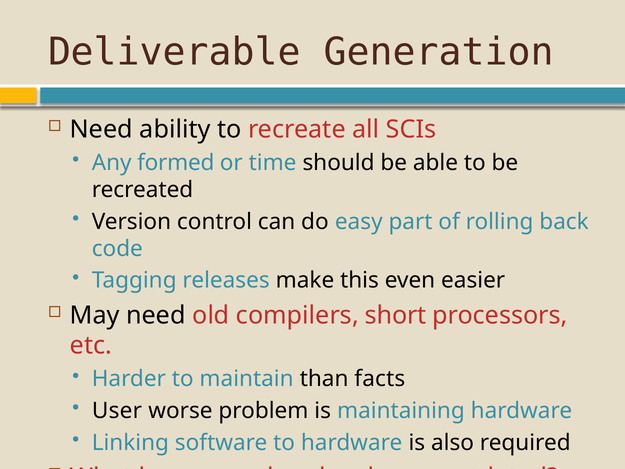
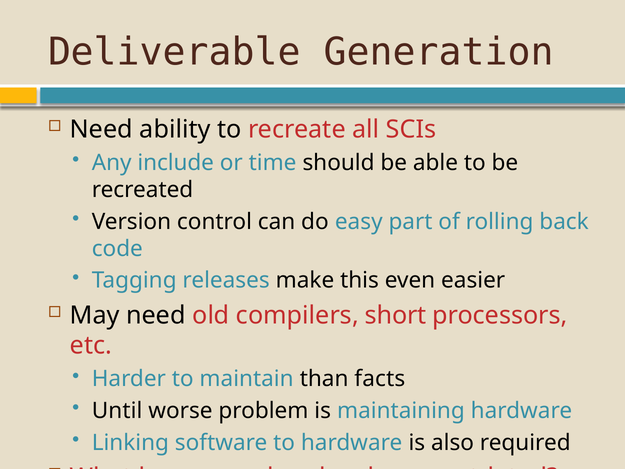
formed: formed -> include
User: User -> Until
